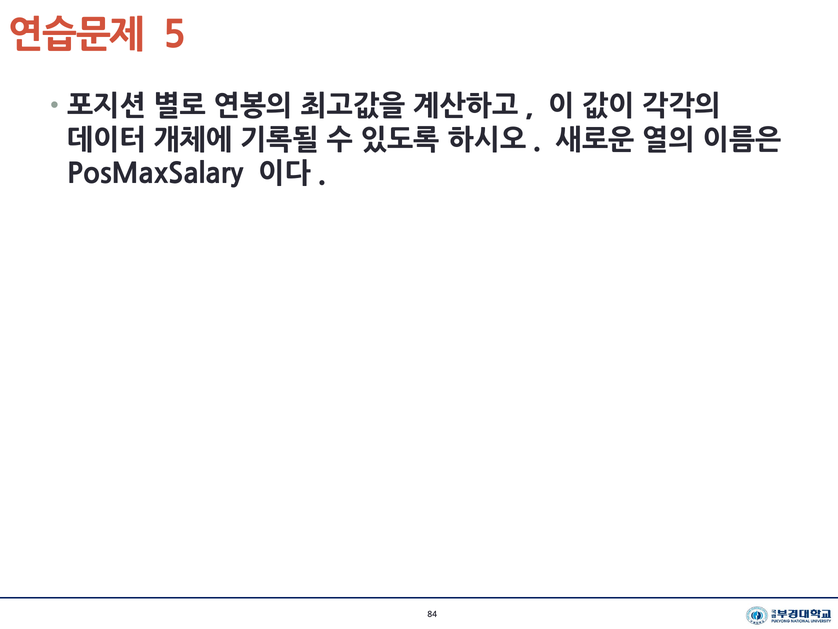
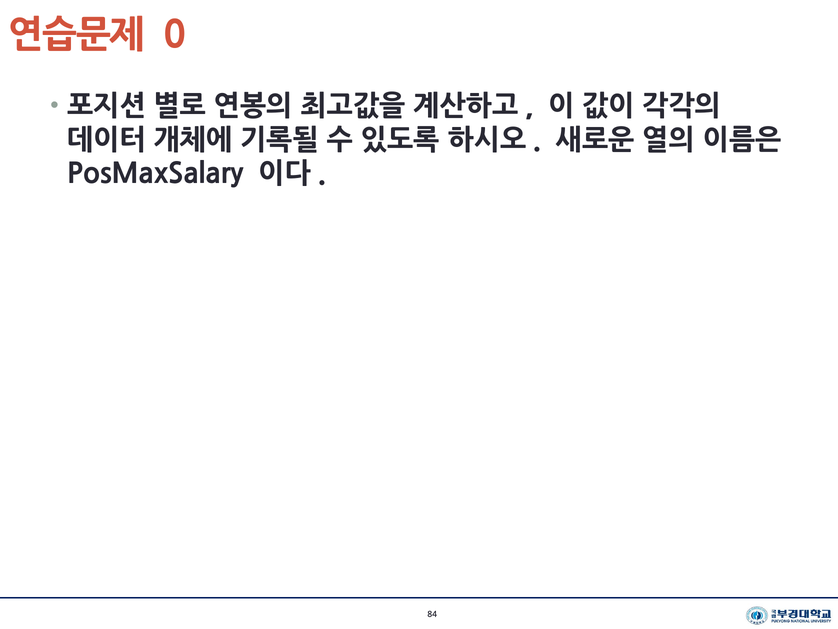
5: 5 -> 0
